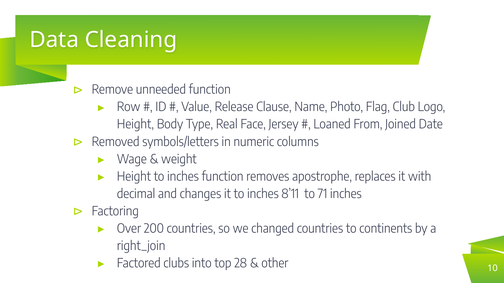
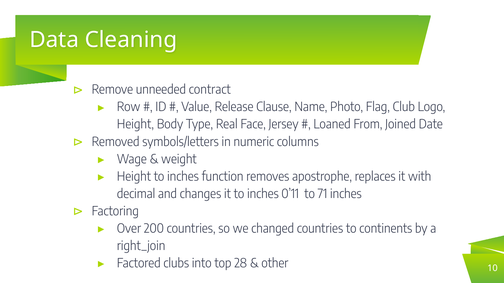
unneeded function: function -> contract
8’11: 8’11 -> 0’11
